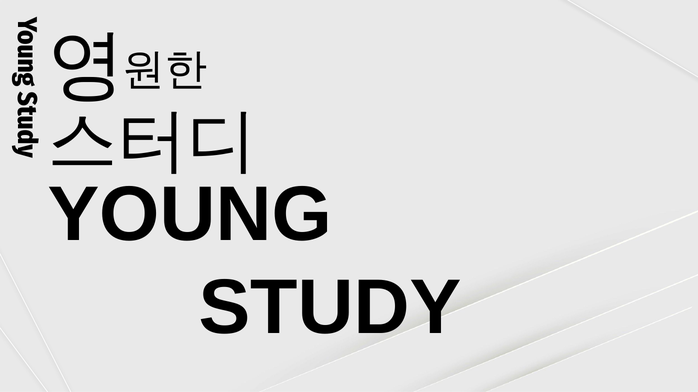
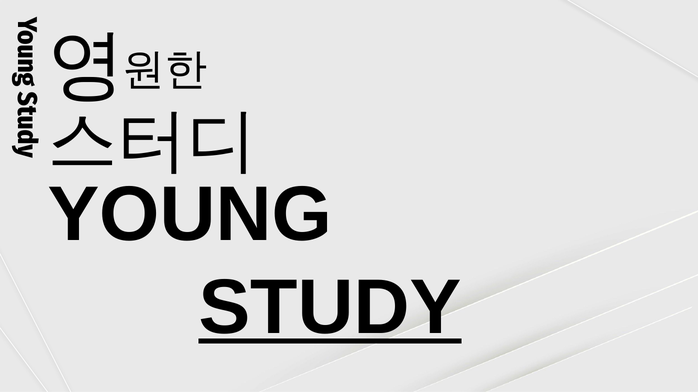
STUDY underline: none -> present
